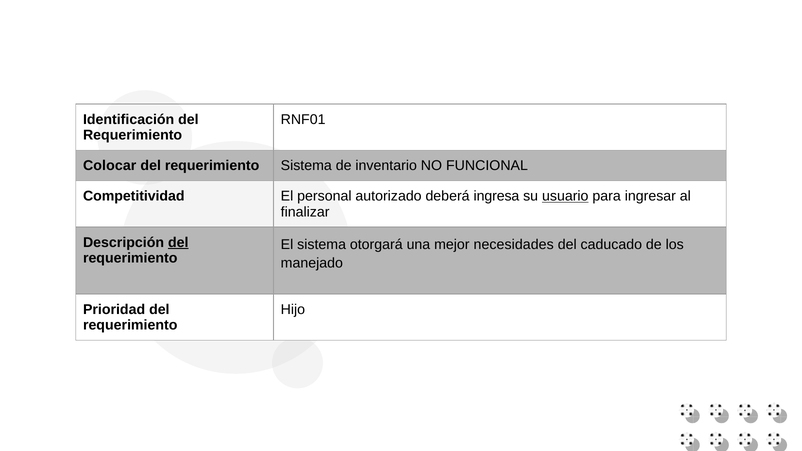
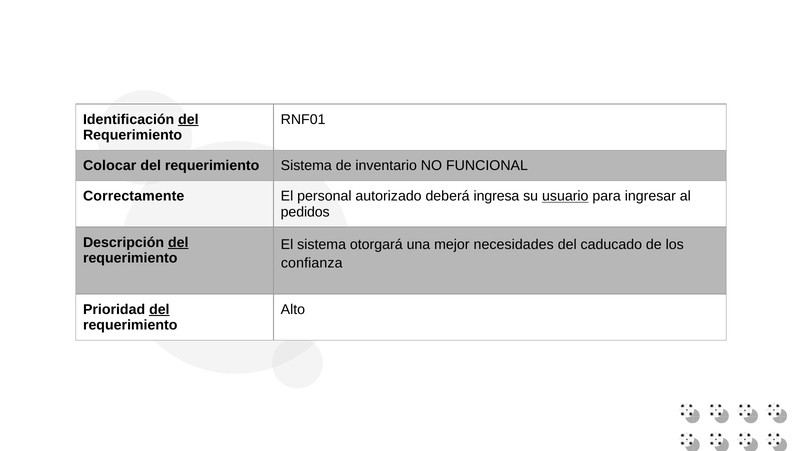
del at (188, 119) underline: none -> present
Competitividad: Competitividad -> Correctamente
finalizar: finalizar -> pedidos
manejado: manejado -> confianza
del at (159, 309) underline: none -> present
Hijo: Hijo -> Alto
